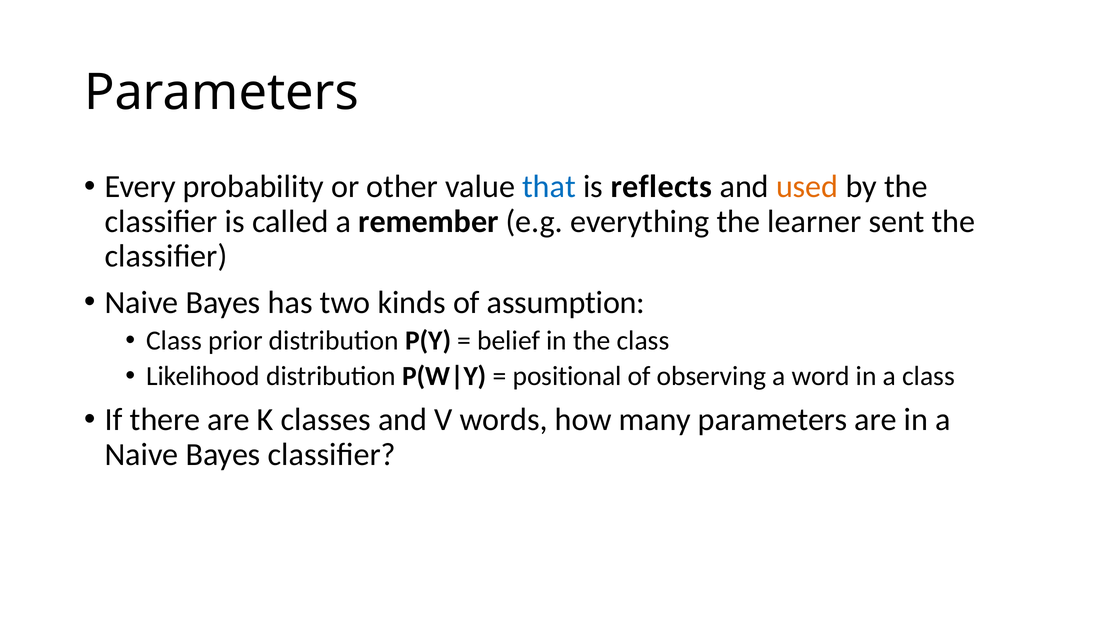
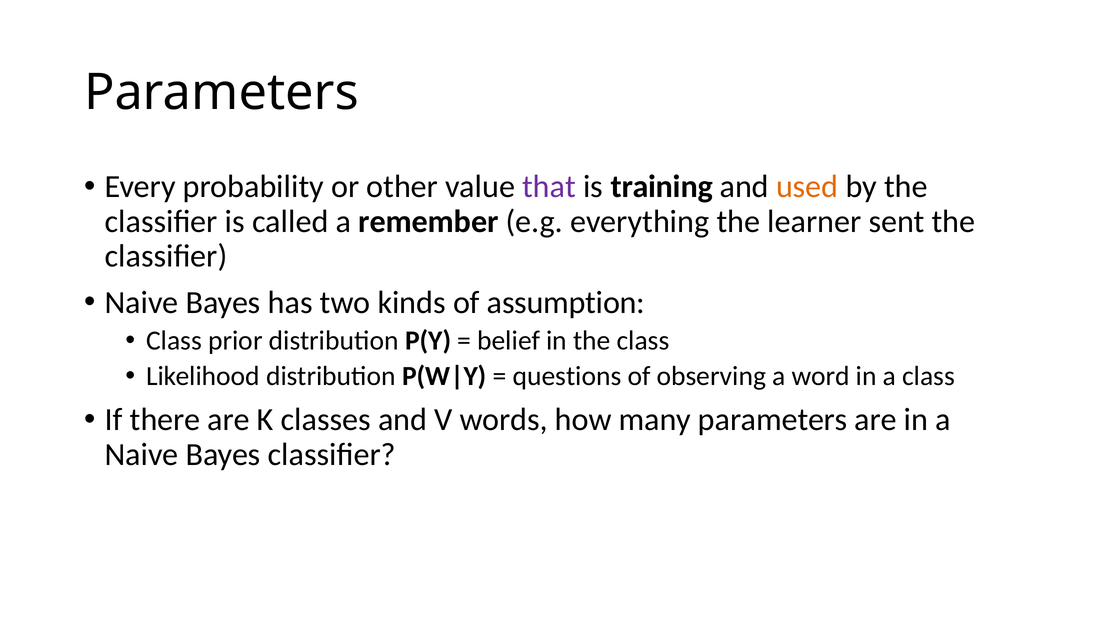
that colour: blue -> purple
reflects: reflects -> training
positional: positional -> questions
